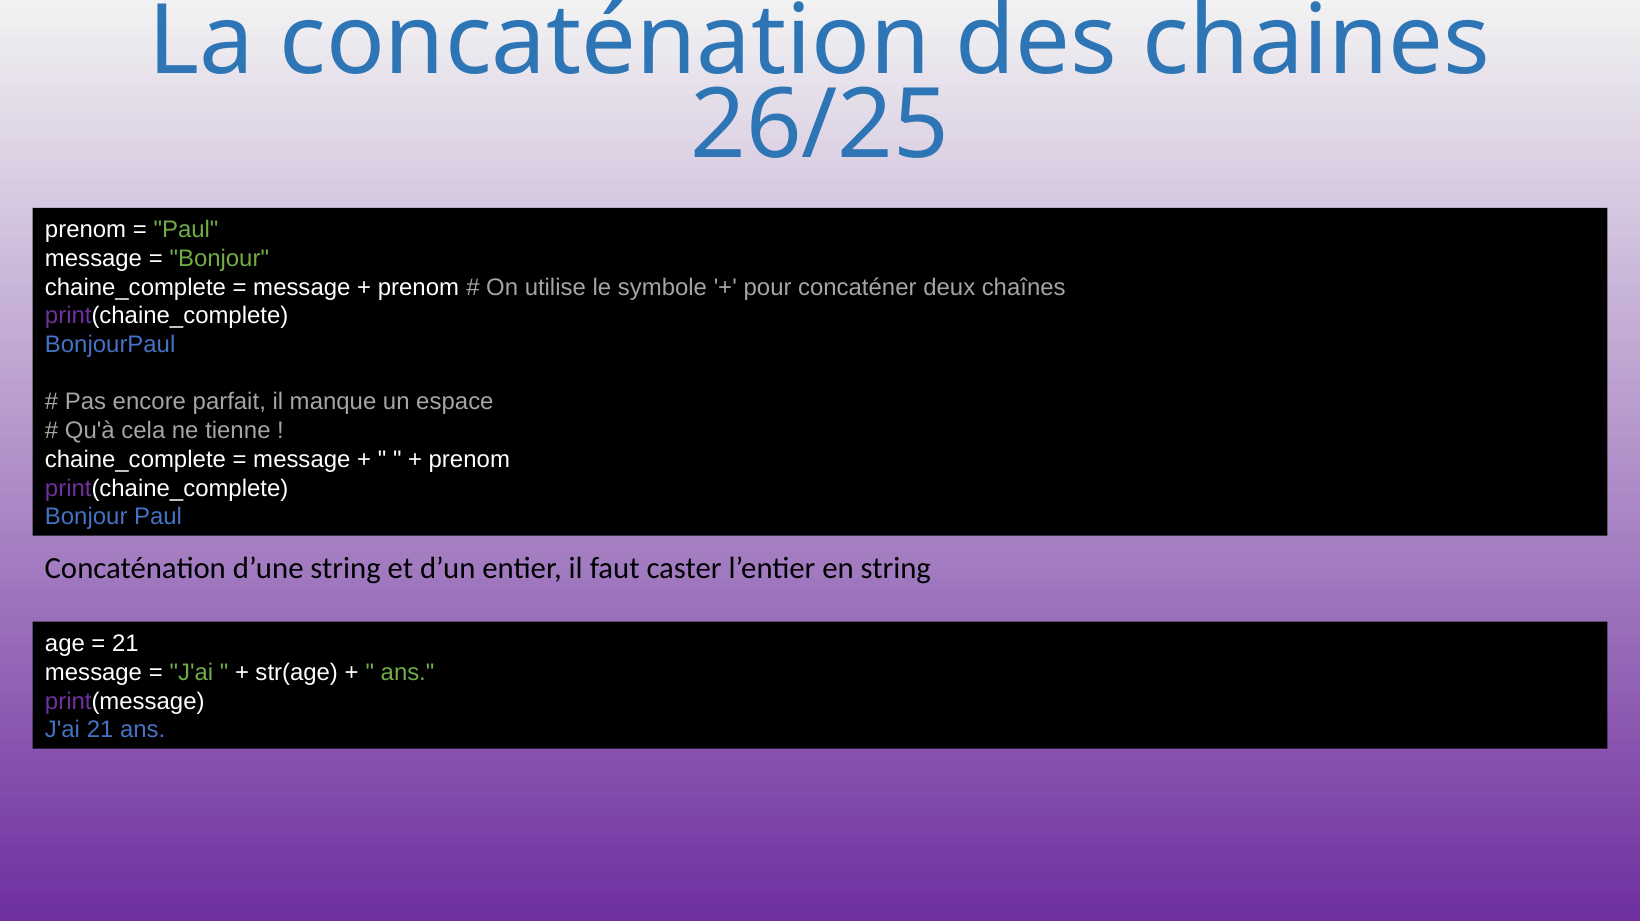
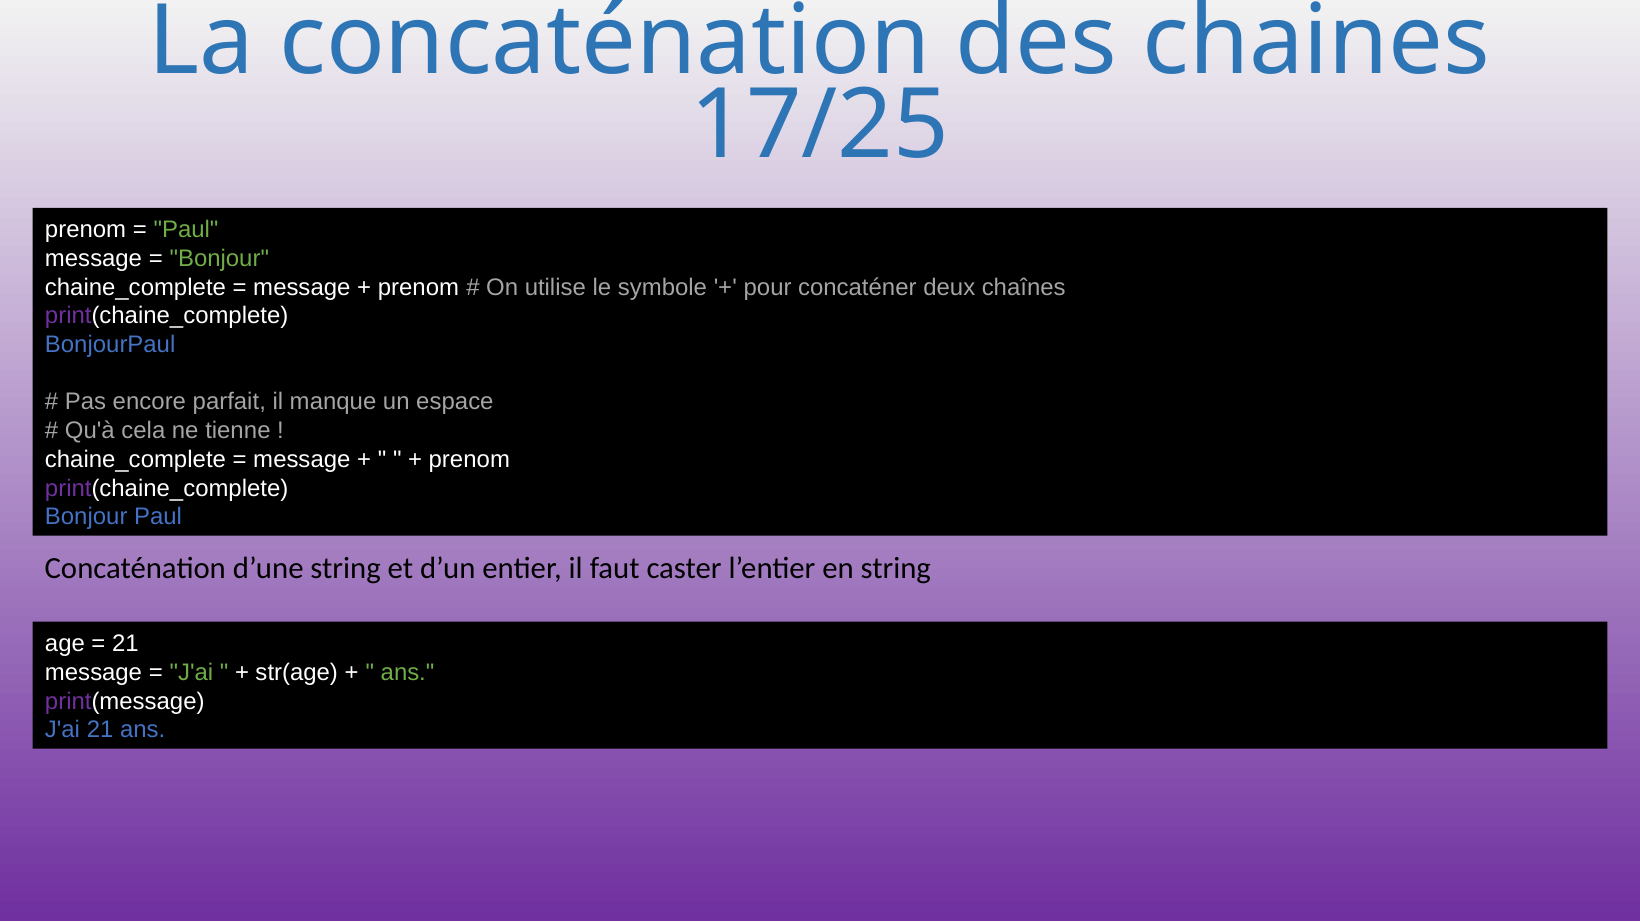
26/25: 26/25 -> 17/25
